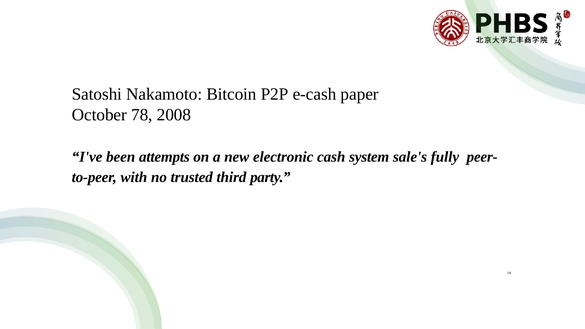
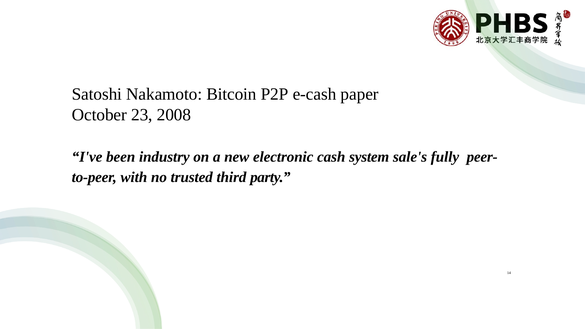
78: 78 -> 23
attempts: attempts -> industry
